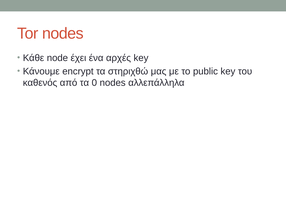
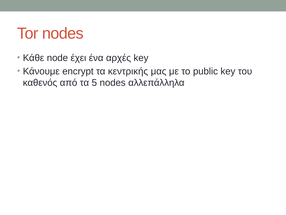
στηριχθώ: στηριχθώ -> κεντρικής
0: 0 -> 5
